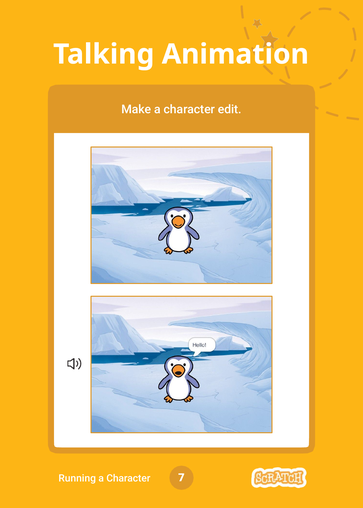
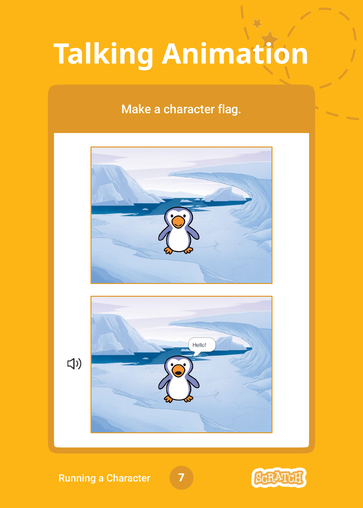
edit: edit -> flag
